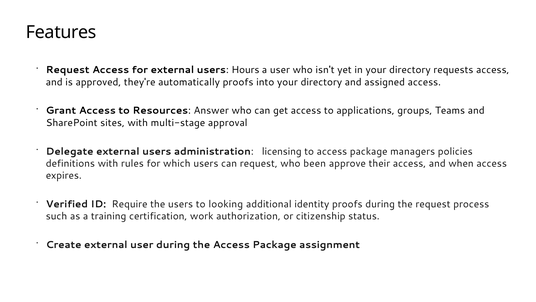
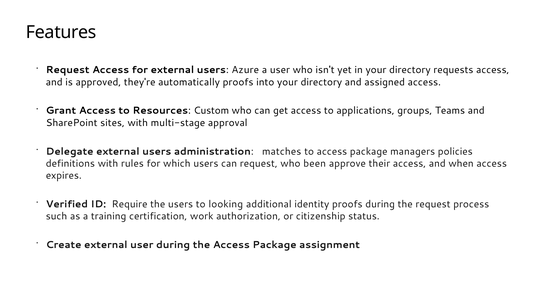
Hours: Hours -> Azure
Answer: Answer -> Custom
licensing: licensing -> matches
